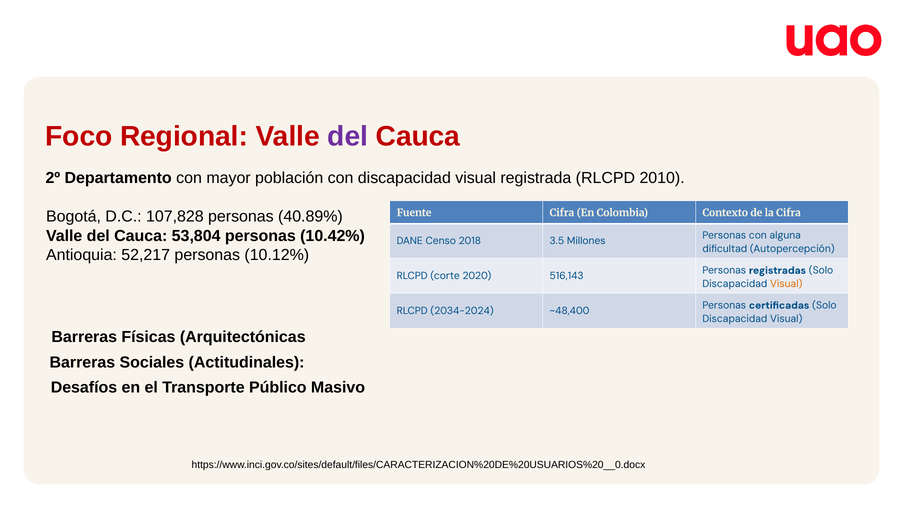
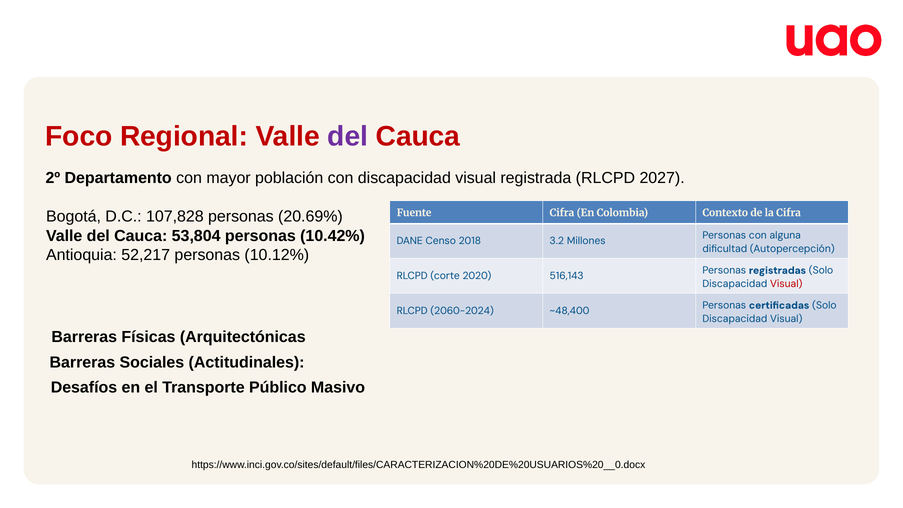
2010: 2010 -> 2027
40.89%: 40.89% -> 20.69%
3.5: 3.5 -> 3.2
Visual at (786, 284) colour: orange -> red
2034-2024: 2034-2024 -> 2060-2024
